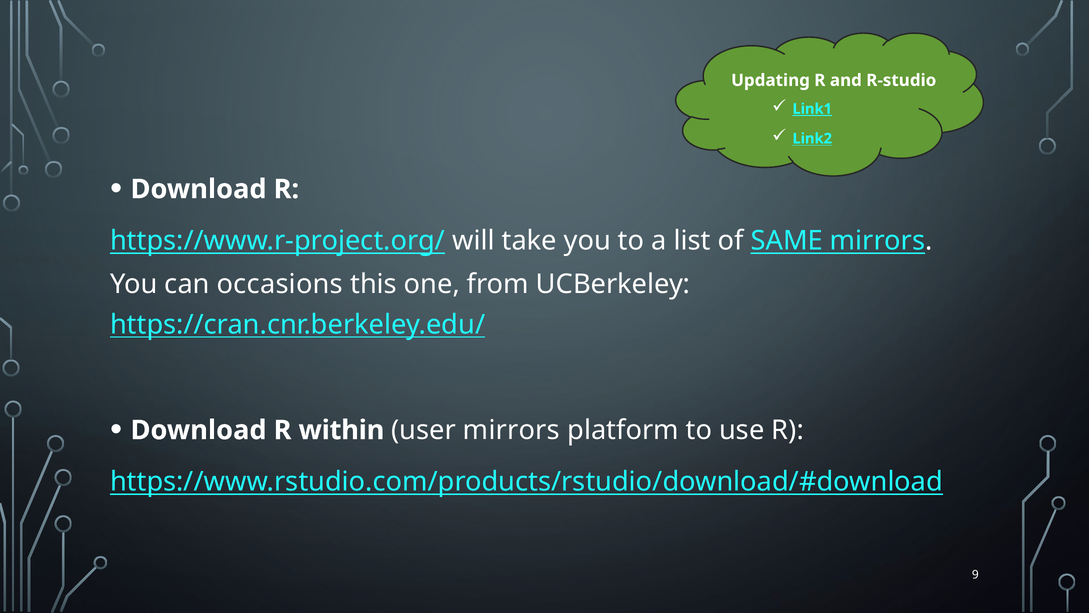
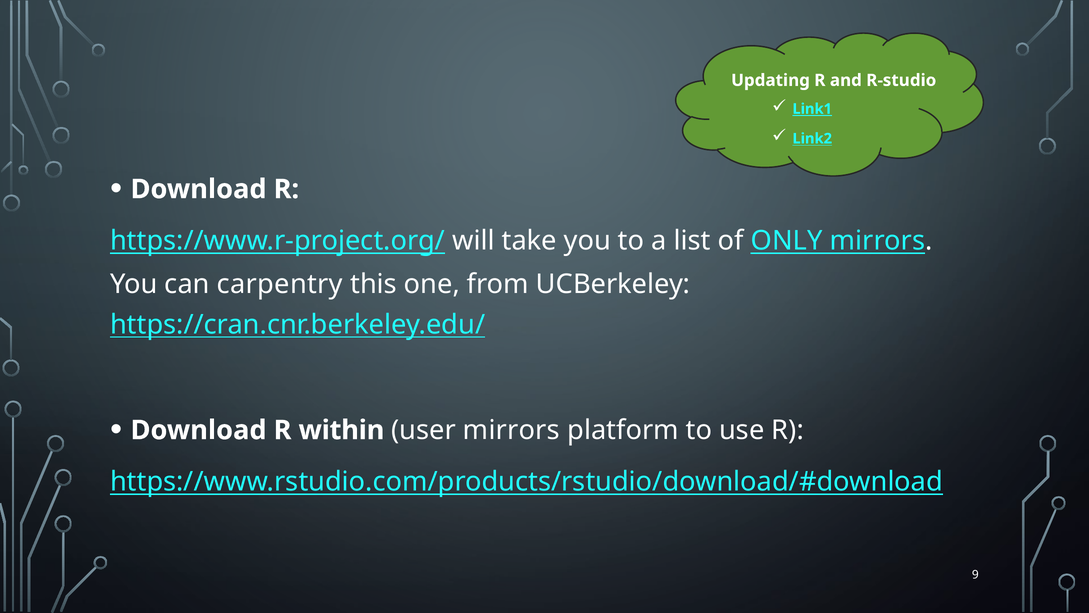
SAME: SAME -> ONLY
occasions: occasions -> carpentry
